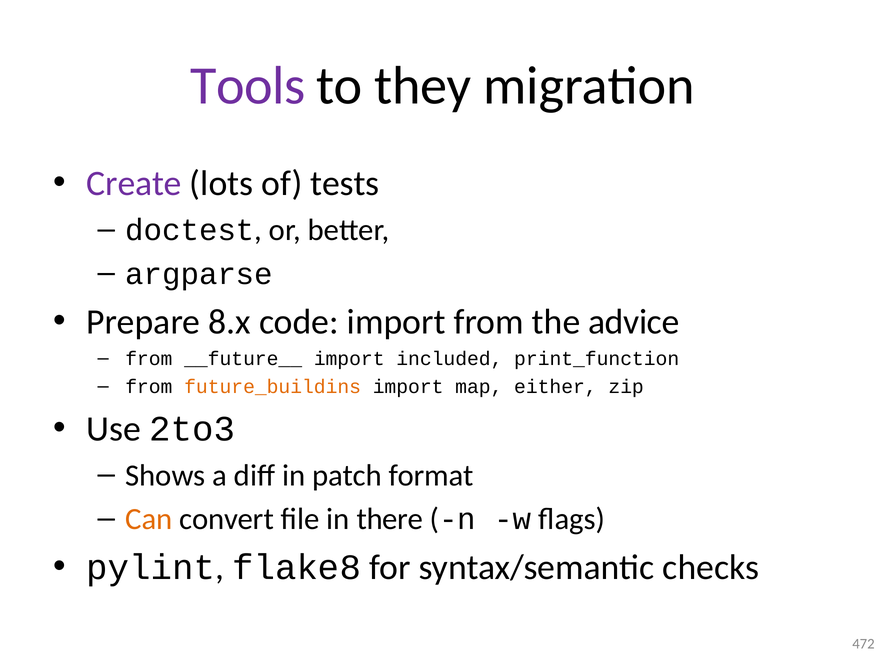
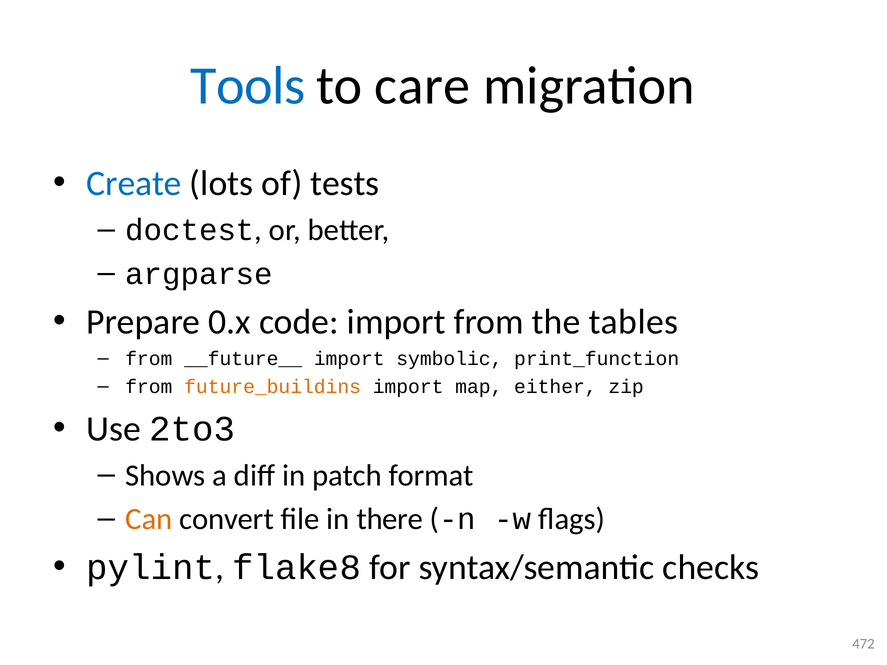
Tools colour: purple -> blue
they: they -> care
Create colour: purple -> blue
8.x: 8.x -> 0.x
advice: advice -> tables
included: included -> symbolic
